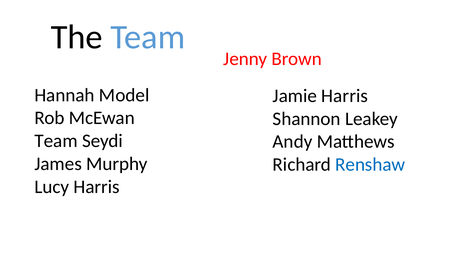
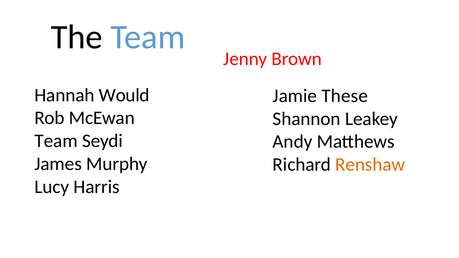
Model: Model -> Would
Jamie Harris: Harris -> These
Renshaw colour: blue -> orange
